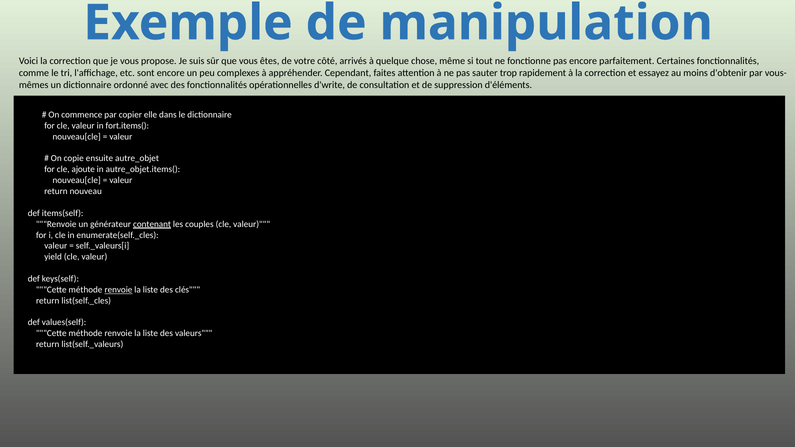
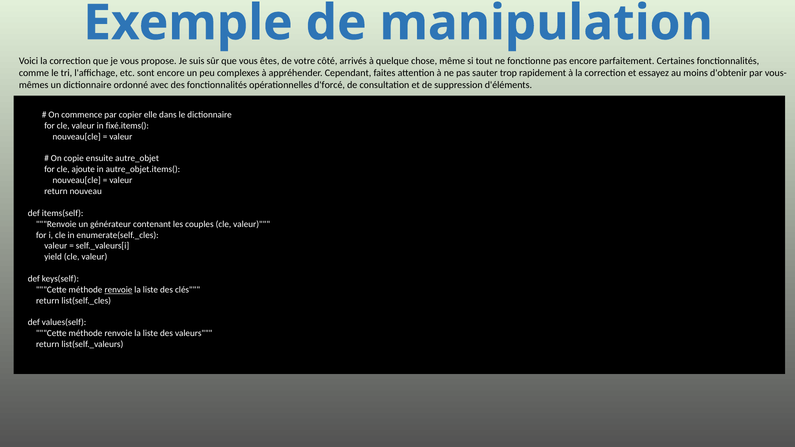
d'write: d'write -> d'forcé
fort.items(: fort.items( -> fixé.items(
contenant underline: present -> none
